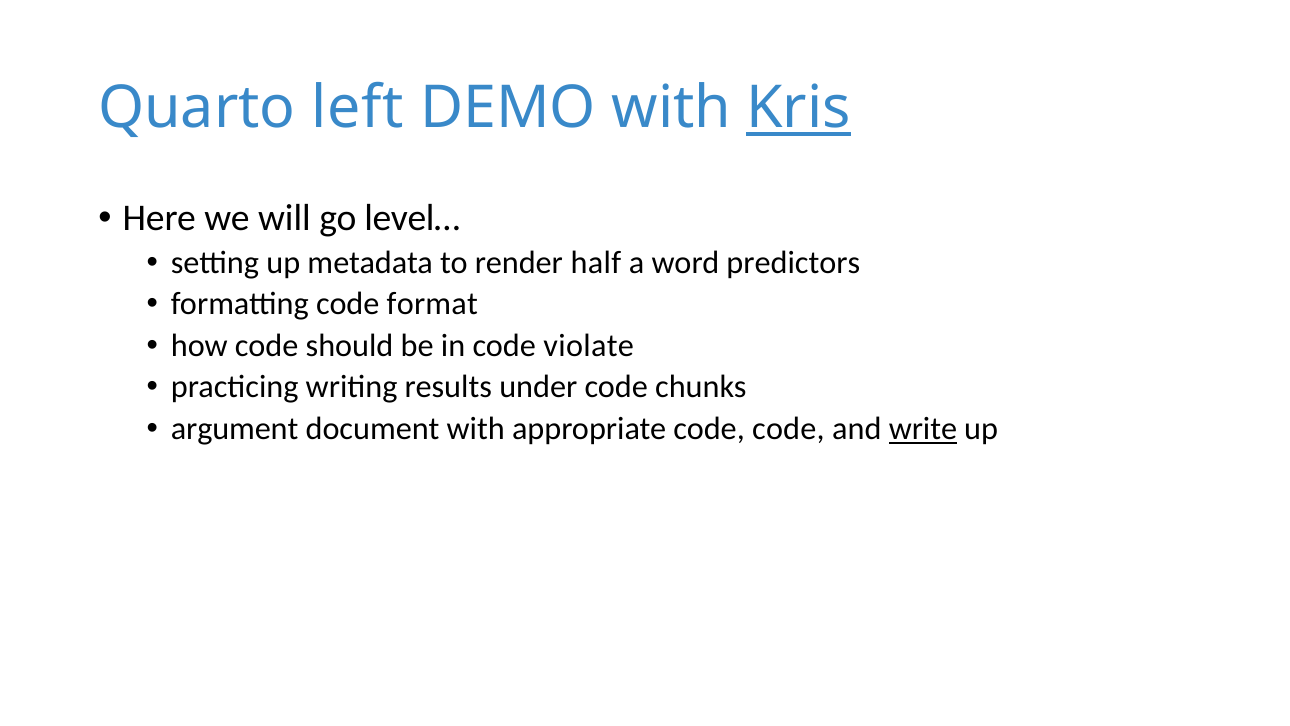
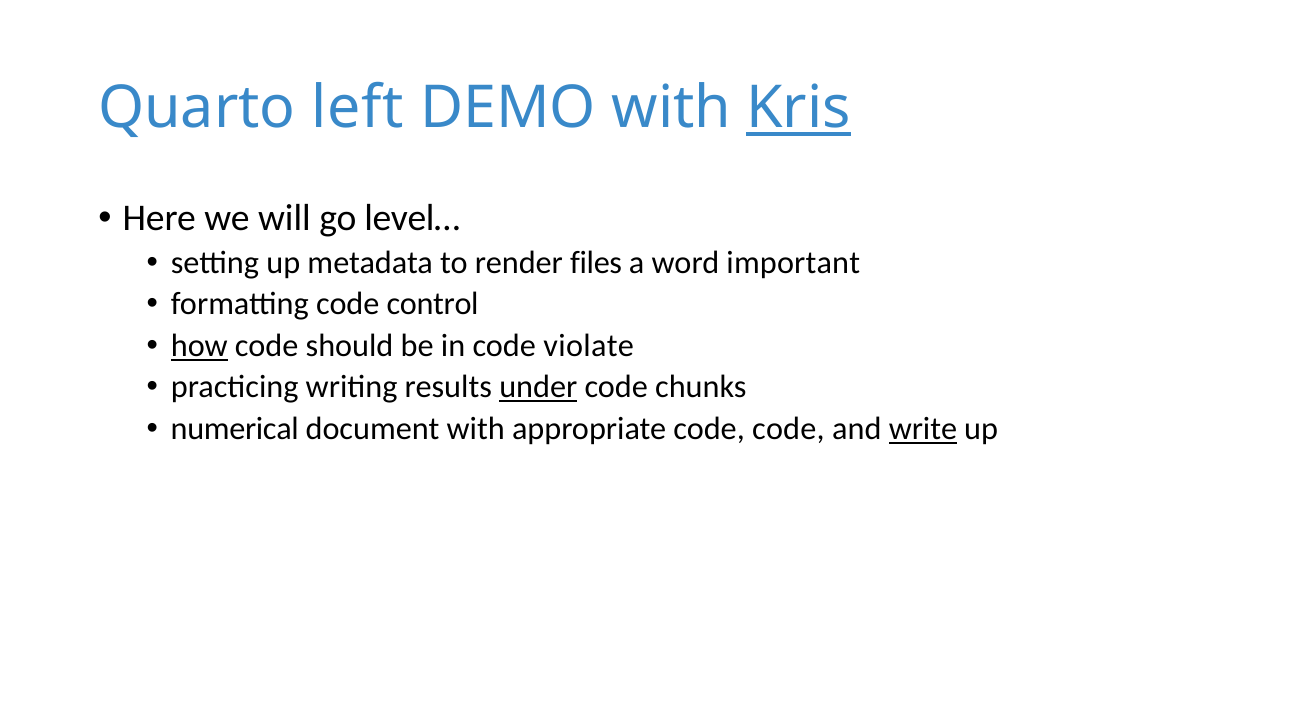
half: half -> files
predictors: predictors -> important
format: format -> control
how underline: none -> present
under underline: none -> present
argument: argument -> numerical
